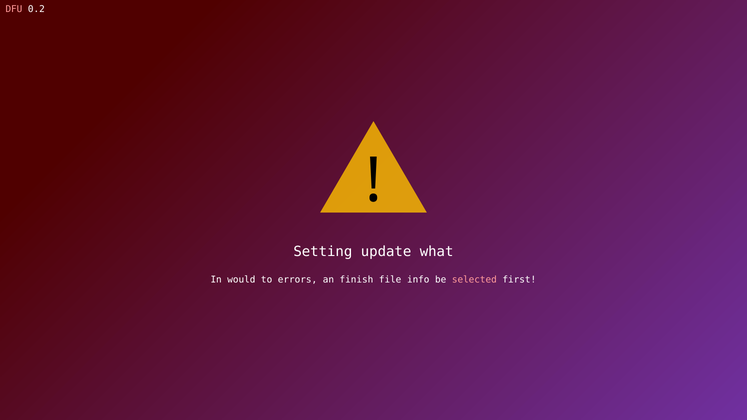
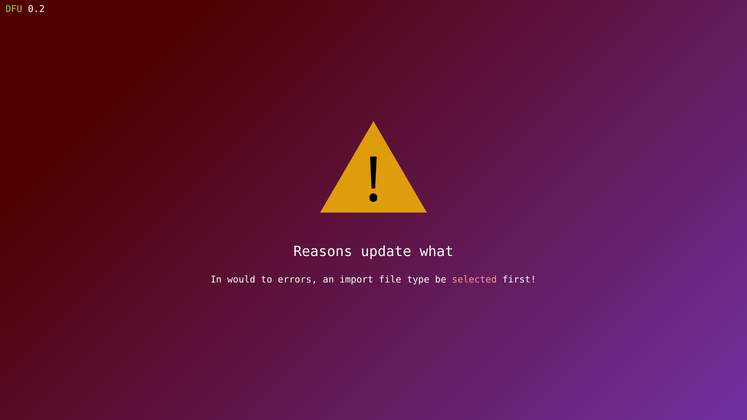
DFU colour: pink -> light green
Setting: Setting -> Reasons
finish: finish -> import
info: info -> type
